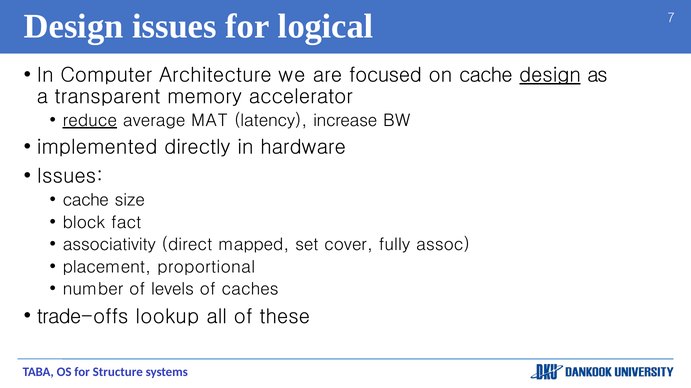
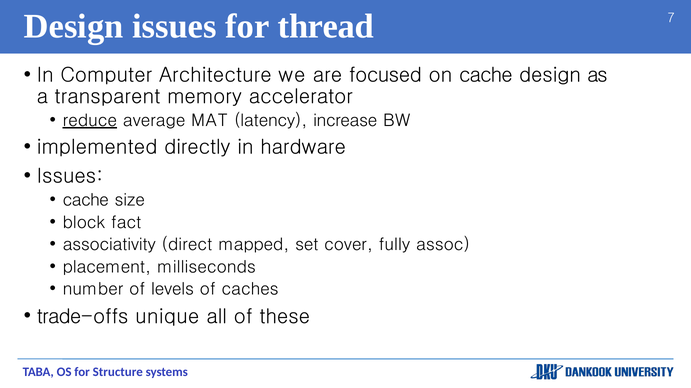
logical: logical -> thread
design at (550, 75) underline: present -> none
proportional: proportional -> milliseconds
lookup: lookup -> unique
